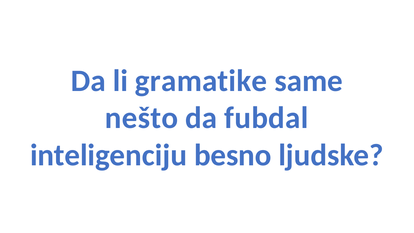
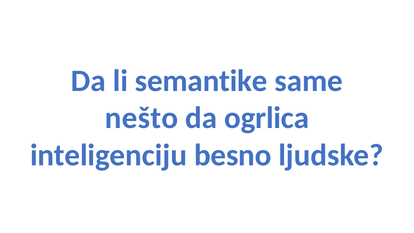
gramatike: gramatike -> semantike
fubdal: fubdal -> ogrlica
